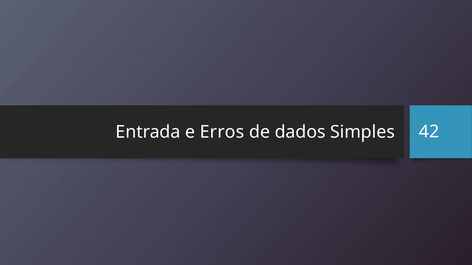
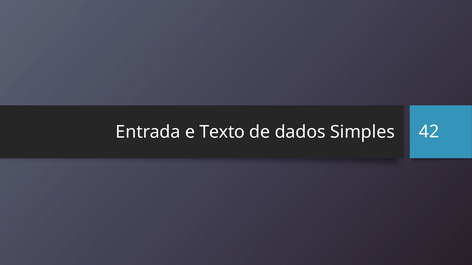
Erros: Erros -> Texto
